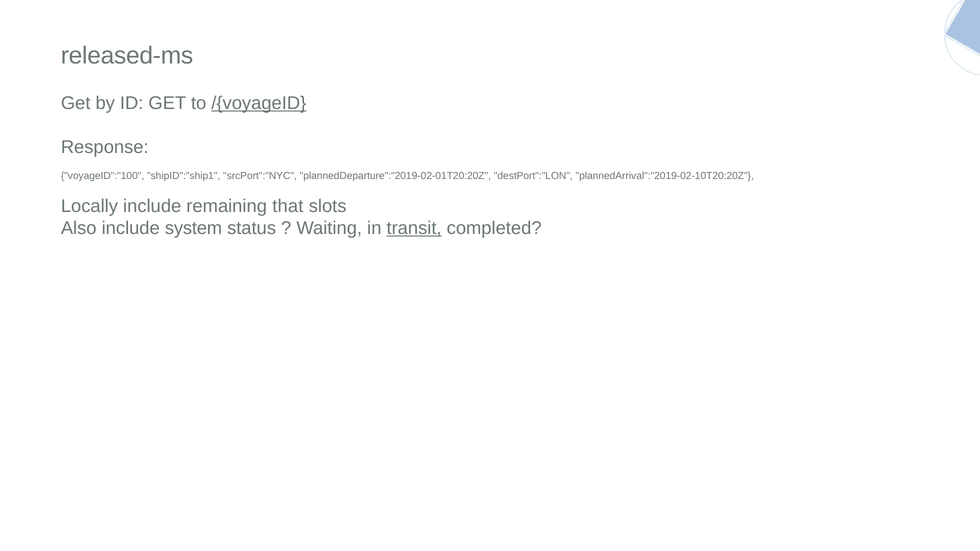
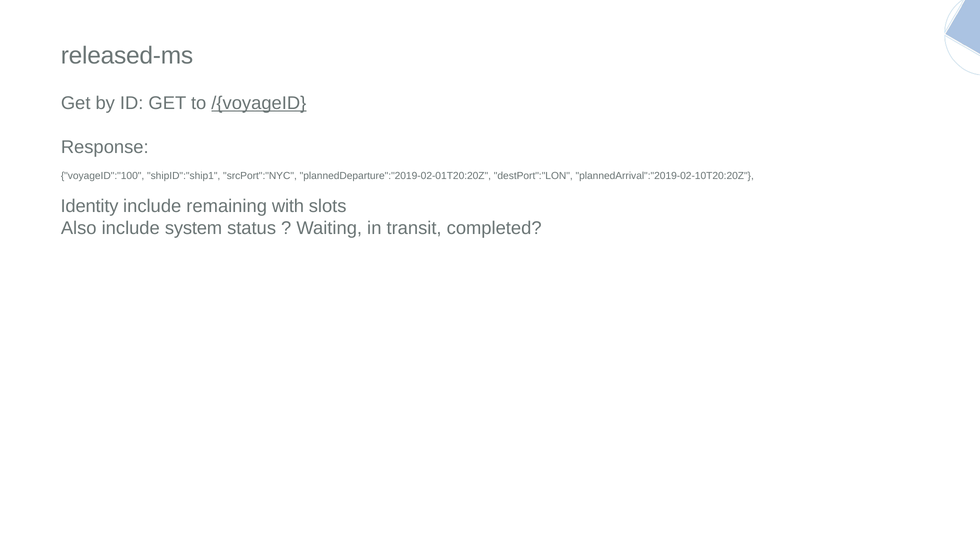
Locally: Locally -> Identity
that: that -> with
transit underline: present -> none
